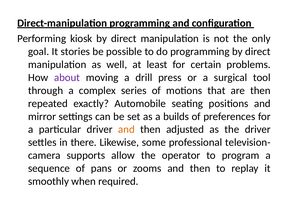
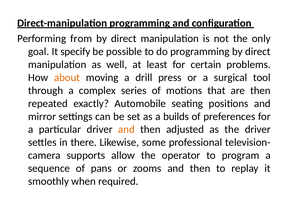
kiosk: kiosk -> from
stories: stories -> specify
about colour: purple -> orange
